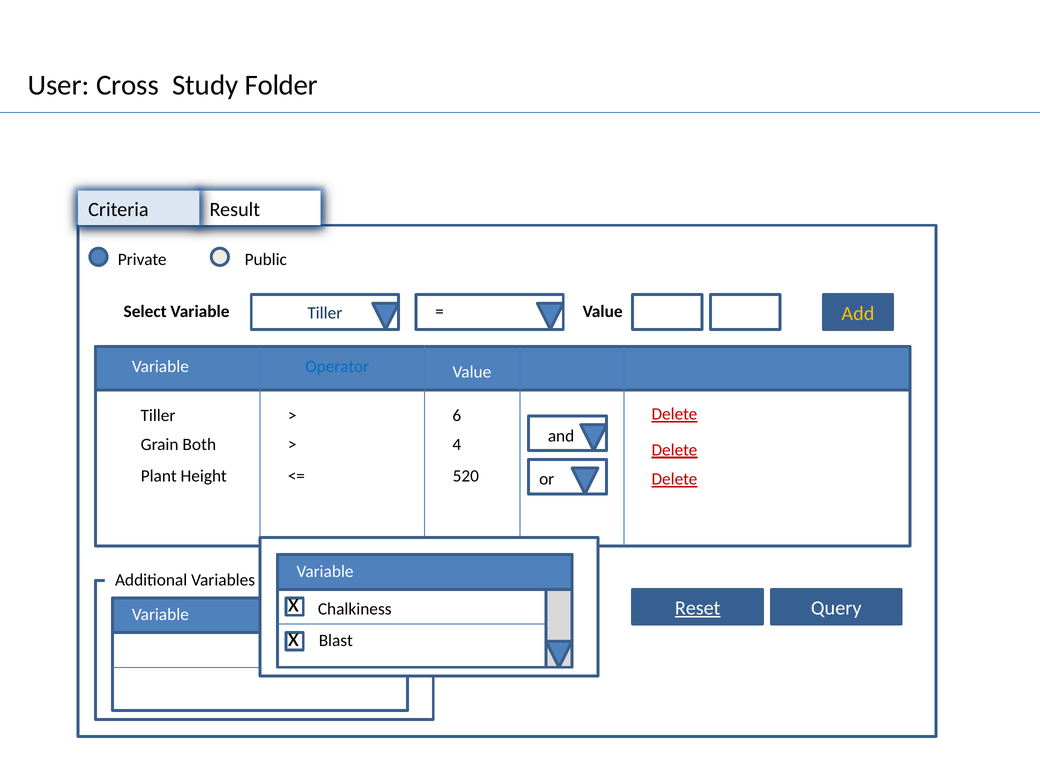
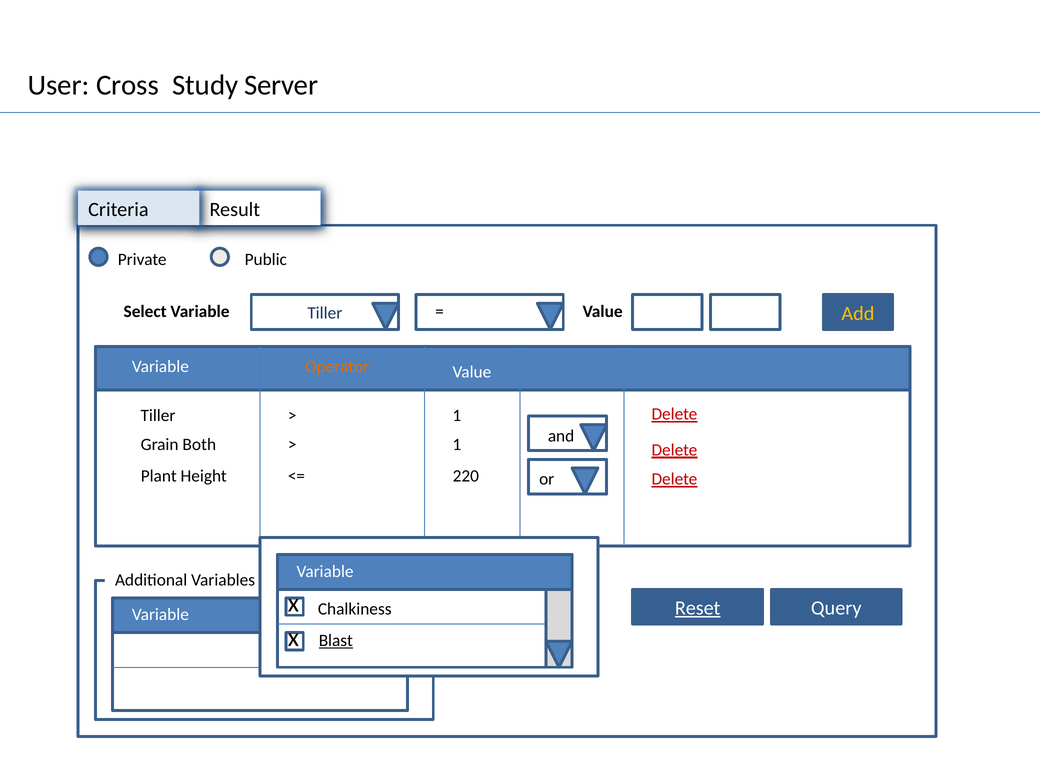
Folder: Folder -> Server
Operator colour: blue -> orange
6 at (457, 415): 6 -> 1
4 at (457, 445): 4 -> 1
520: 520 -> 220
Blast underline: none -> present
